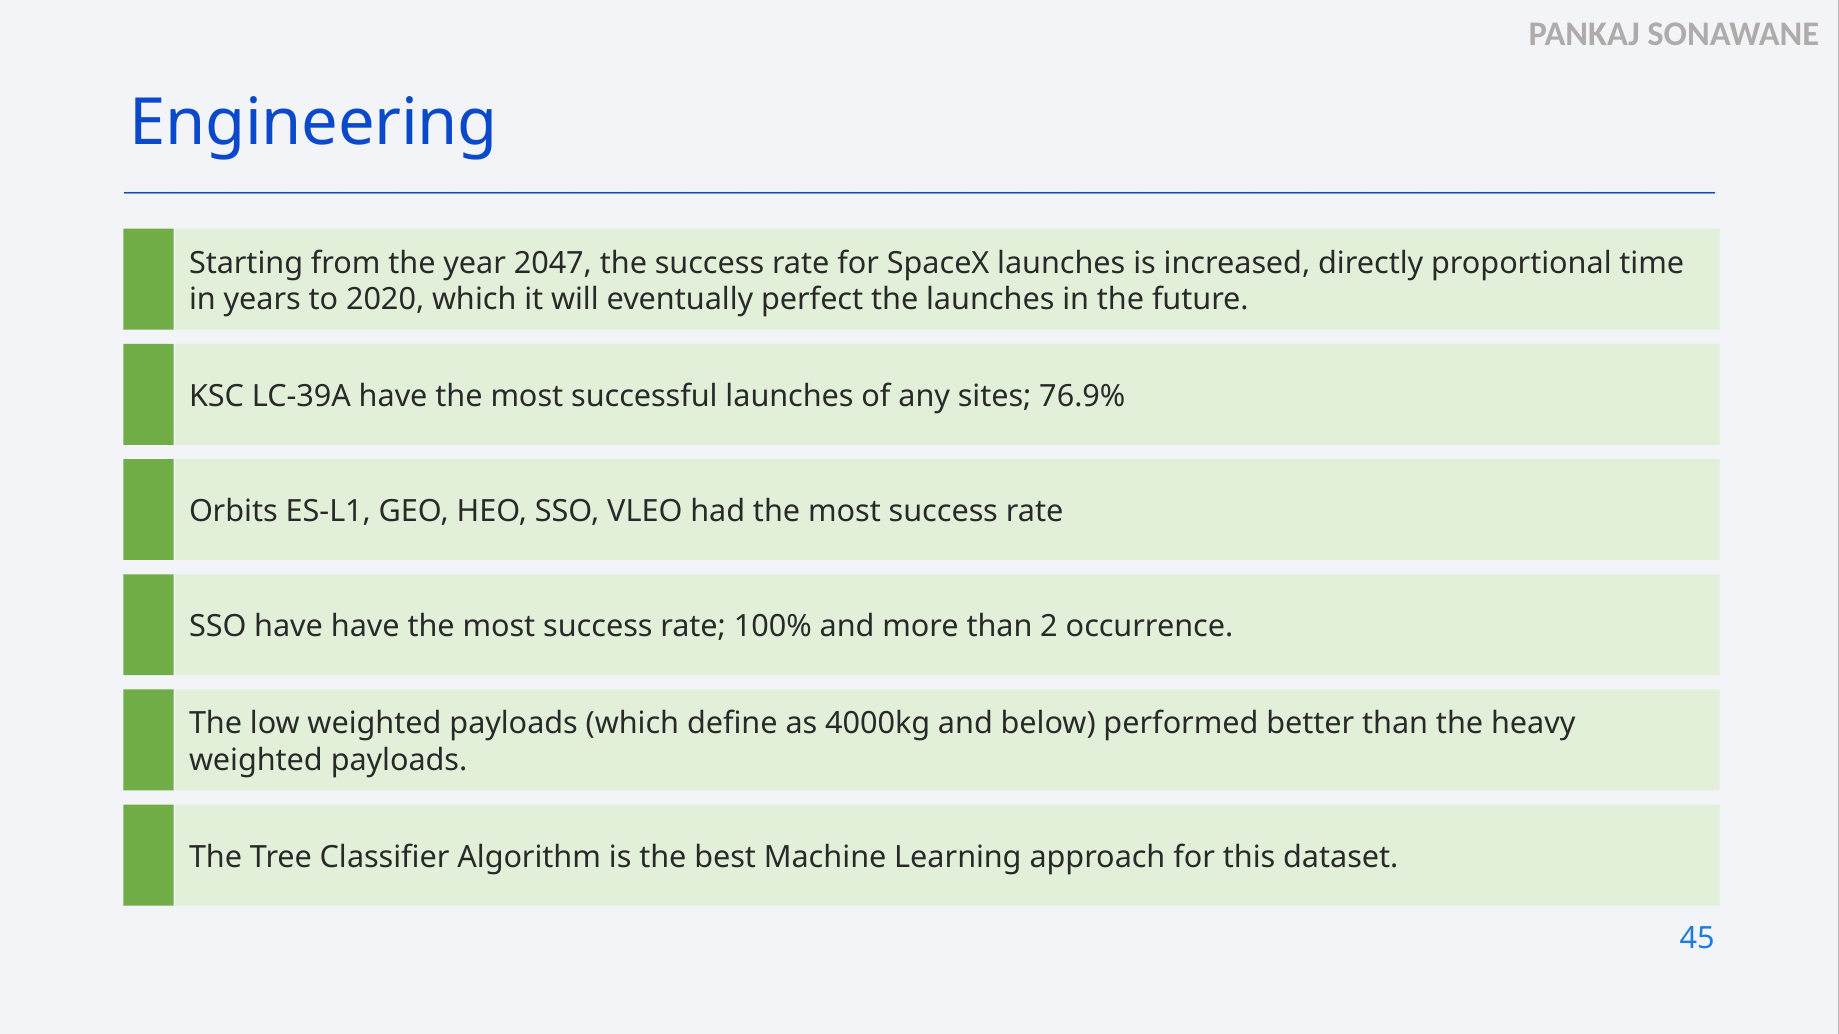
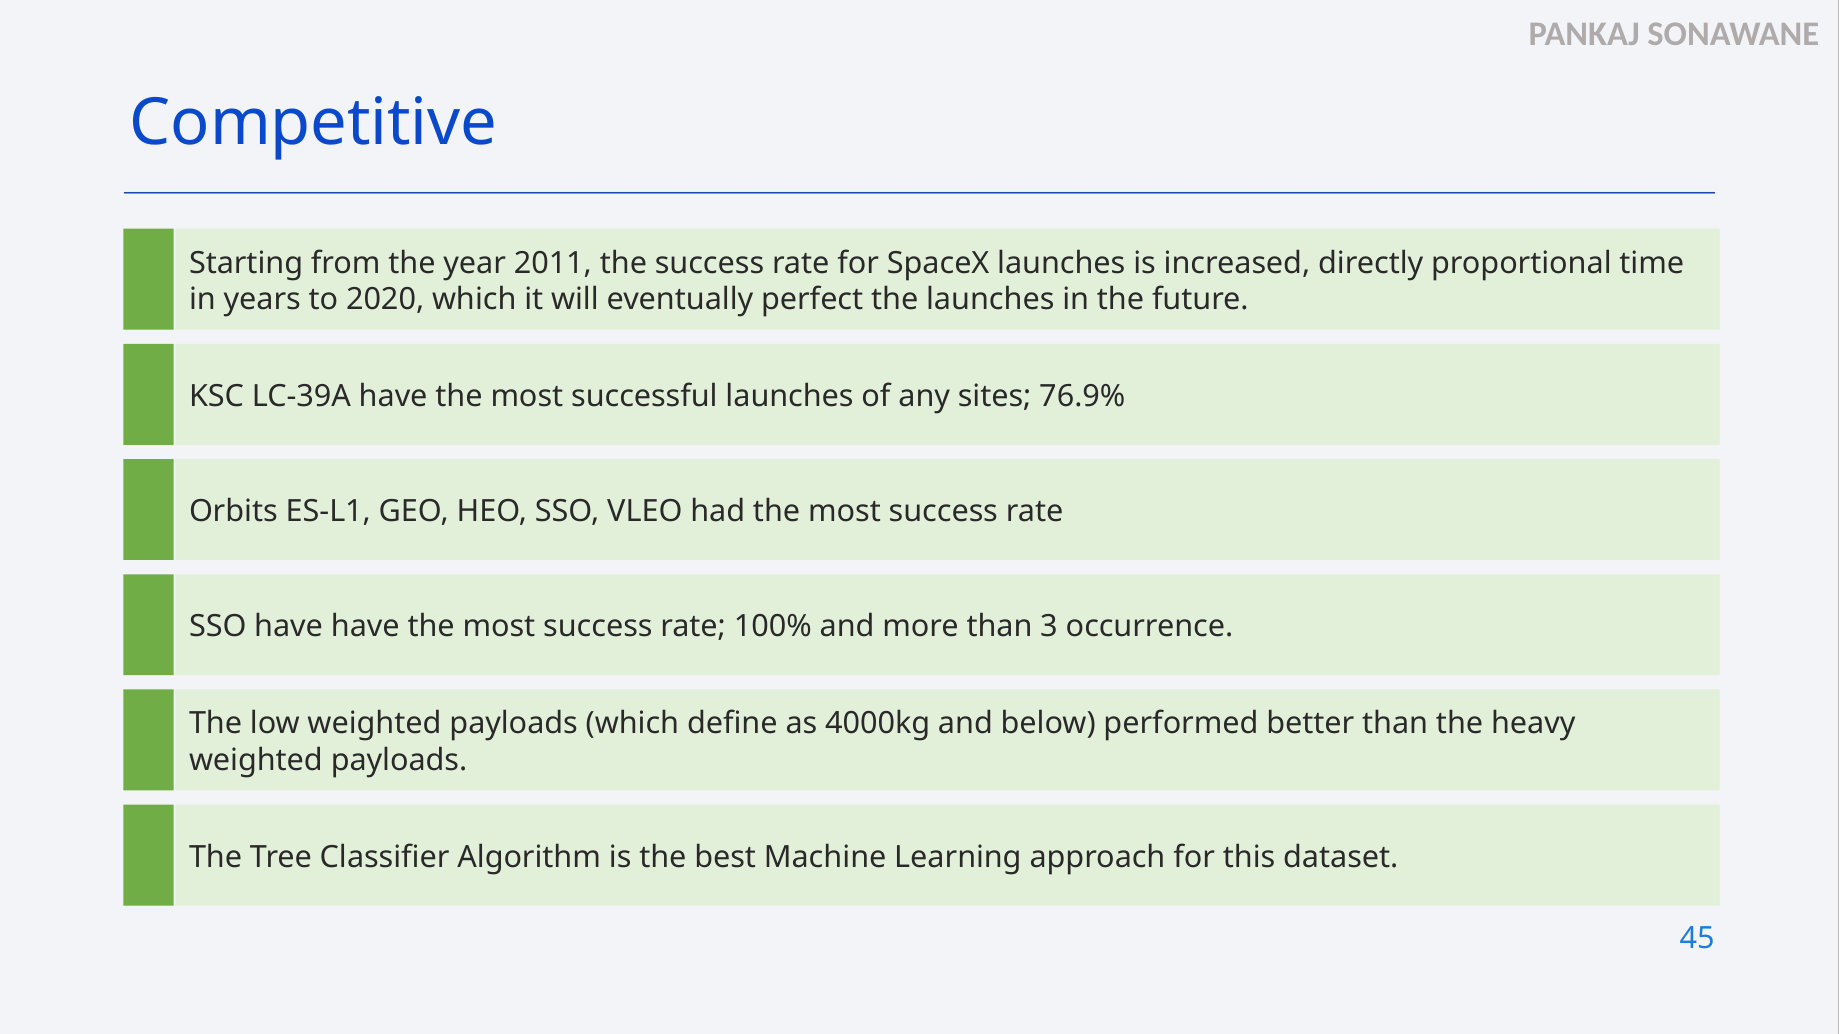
Engineering: Engineering -> Competitive
2047: 2047 -> 2011
2: 2 -> 3
